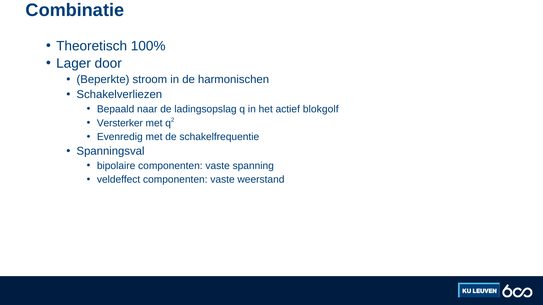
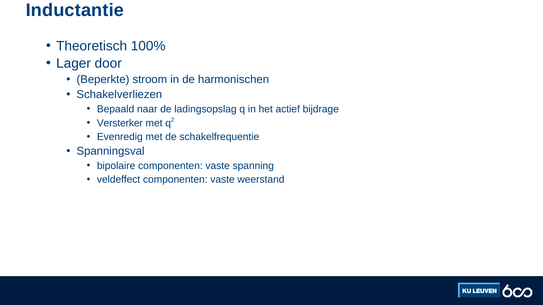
Combinatie: Combinatie -> Inductantie
blokgolf: blokgolf -> bijdrage
